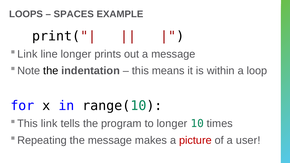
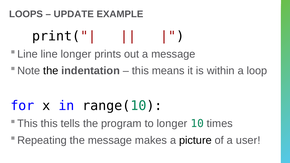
SPACES: SPACES -> UPDATE
Link at (27, 54): Link -> Line
This link: link -> this
picture colour: red -> black
